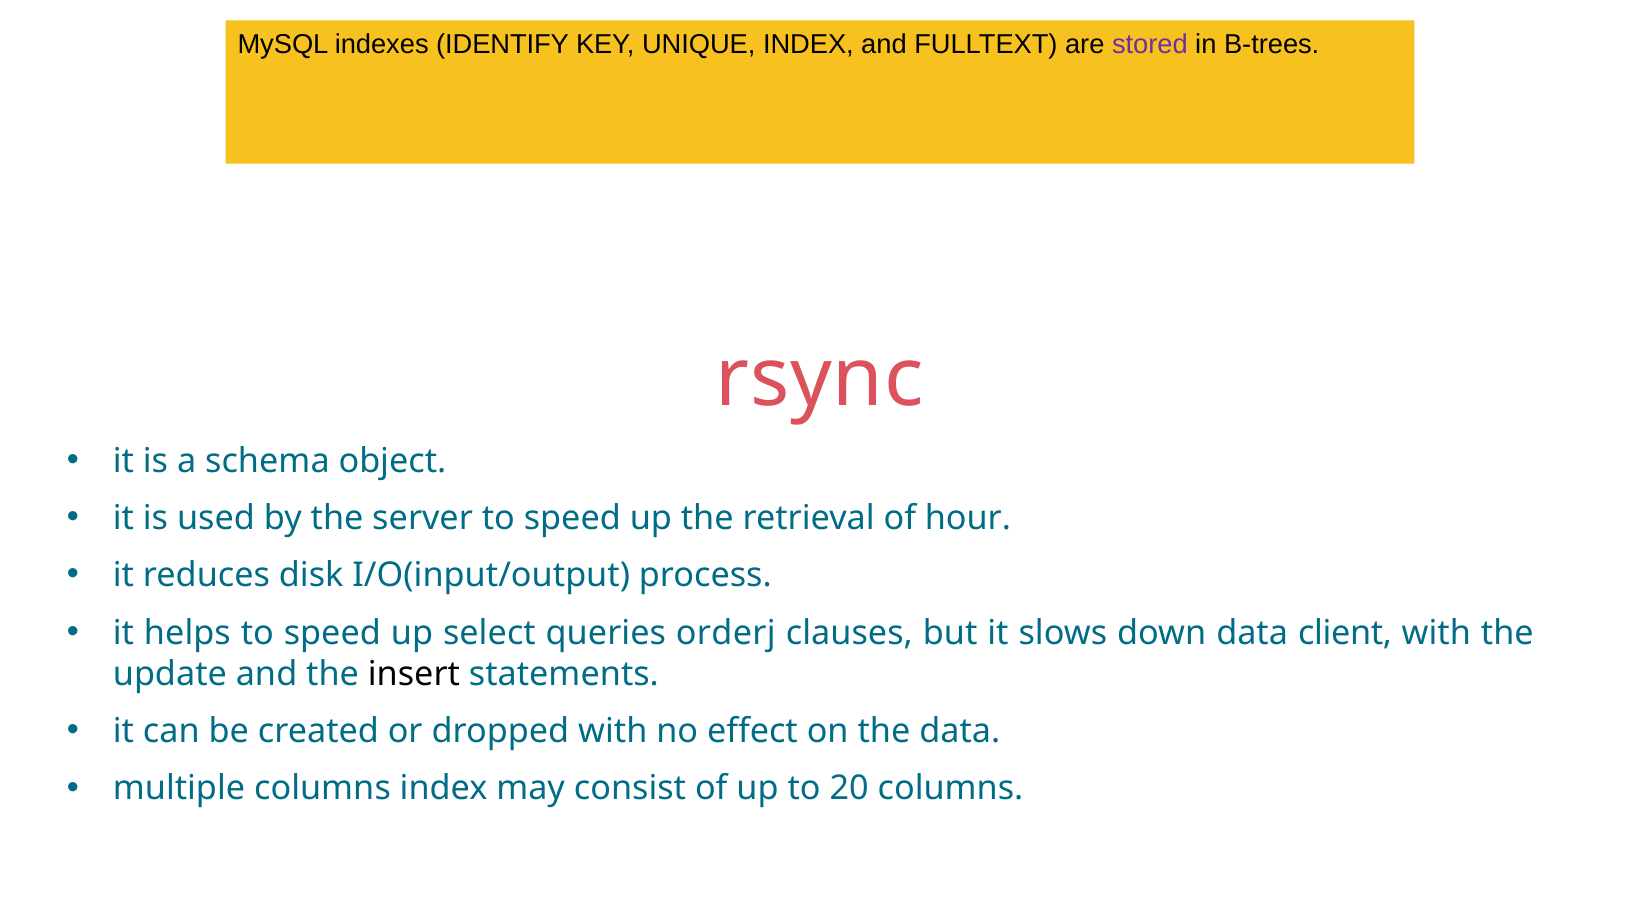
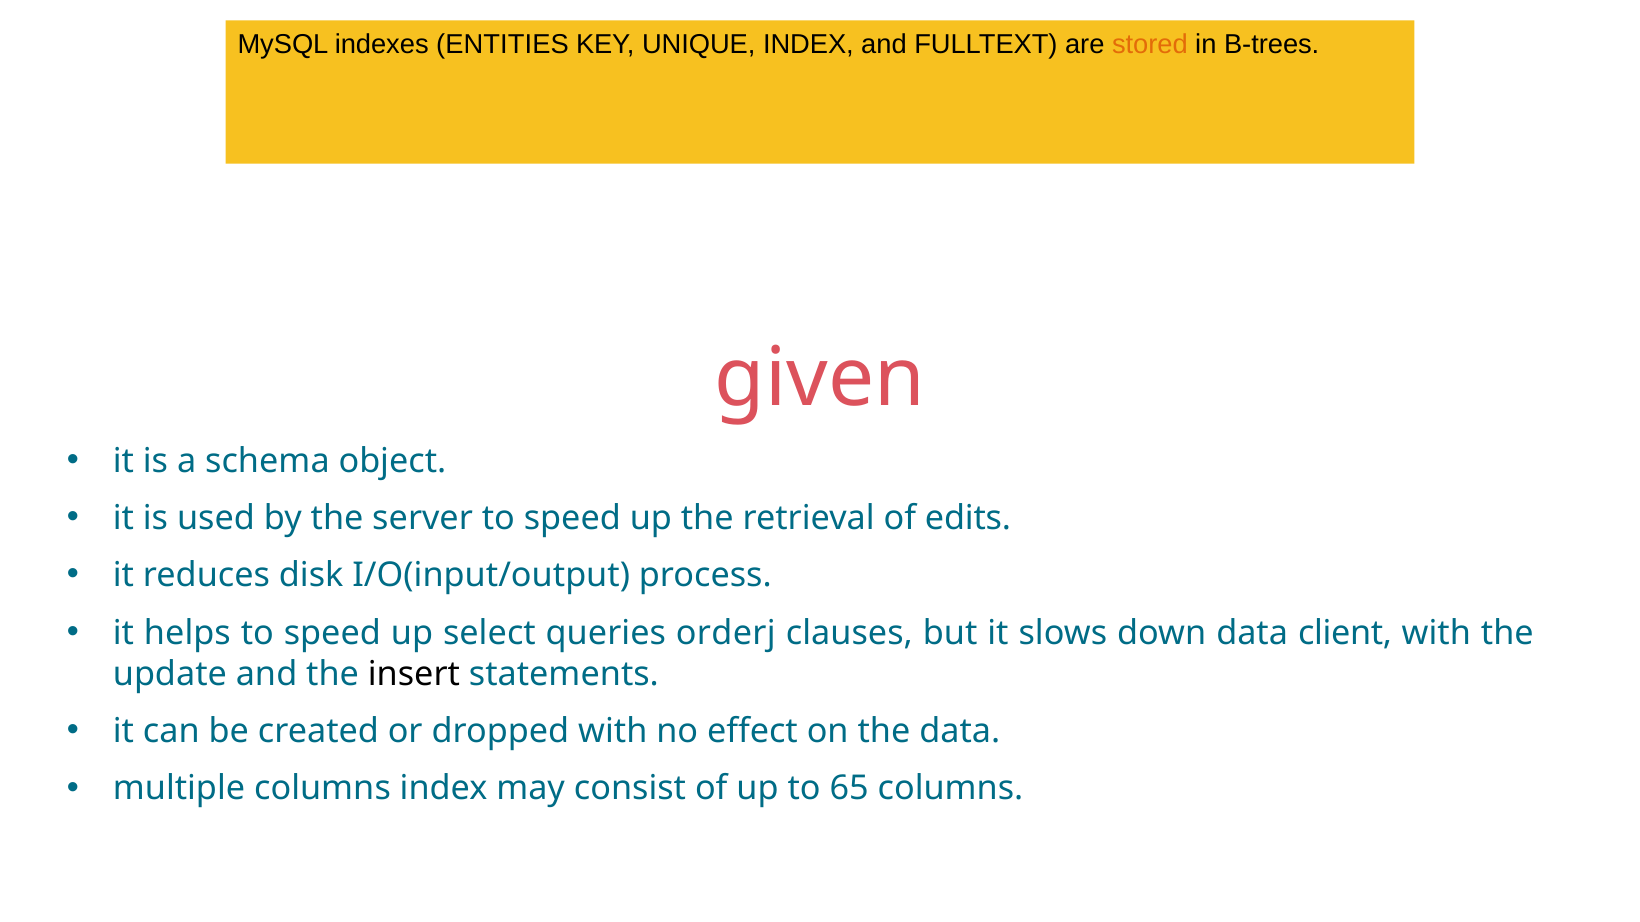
IDENTIFY: IDENTIFY -> ENTITIES
stored colour: purple -> orange
rsync: rsync -> given
hour: hour -> edits
20: 20 -> 65
